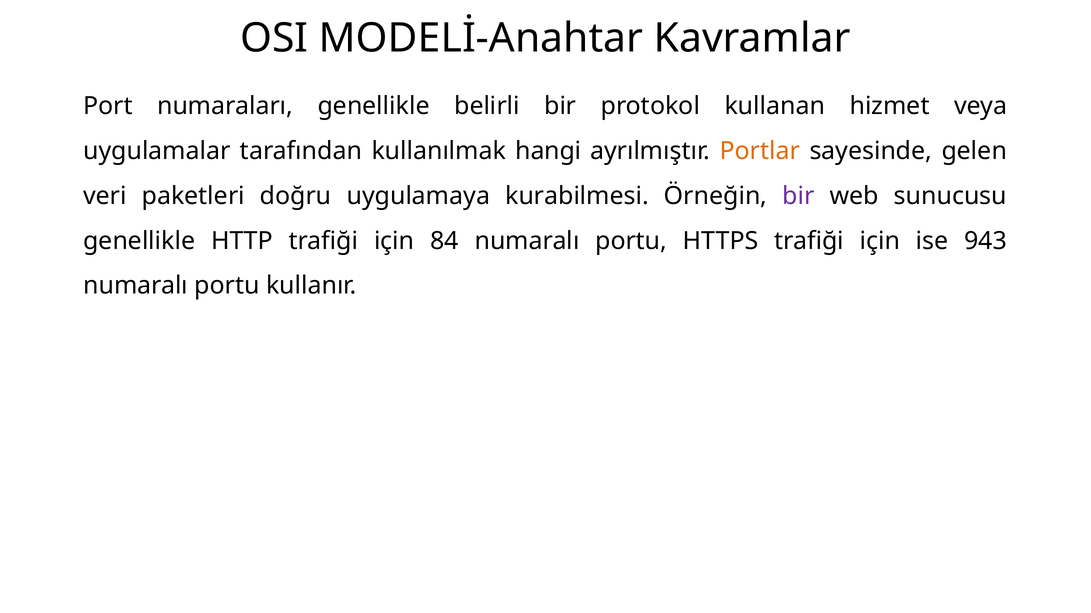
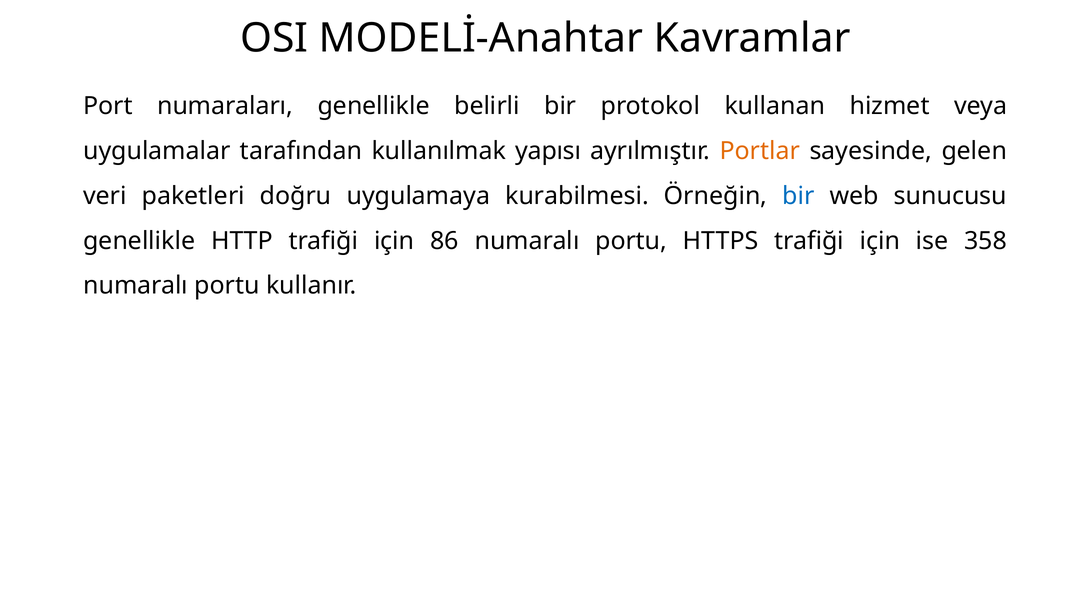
hangi: hangi -> yapısı
bir at (798, 196) colour: purple -> blue
84: 84 -> 86
943: 943 -> 358
